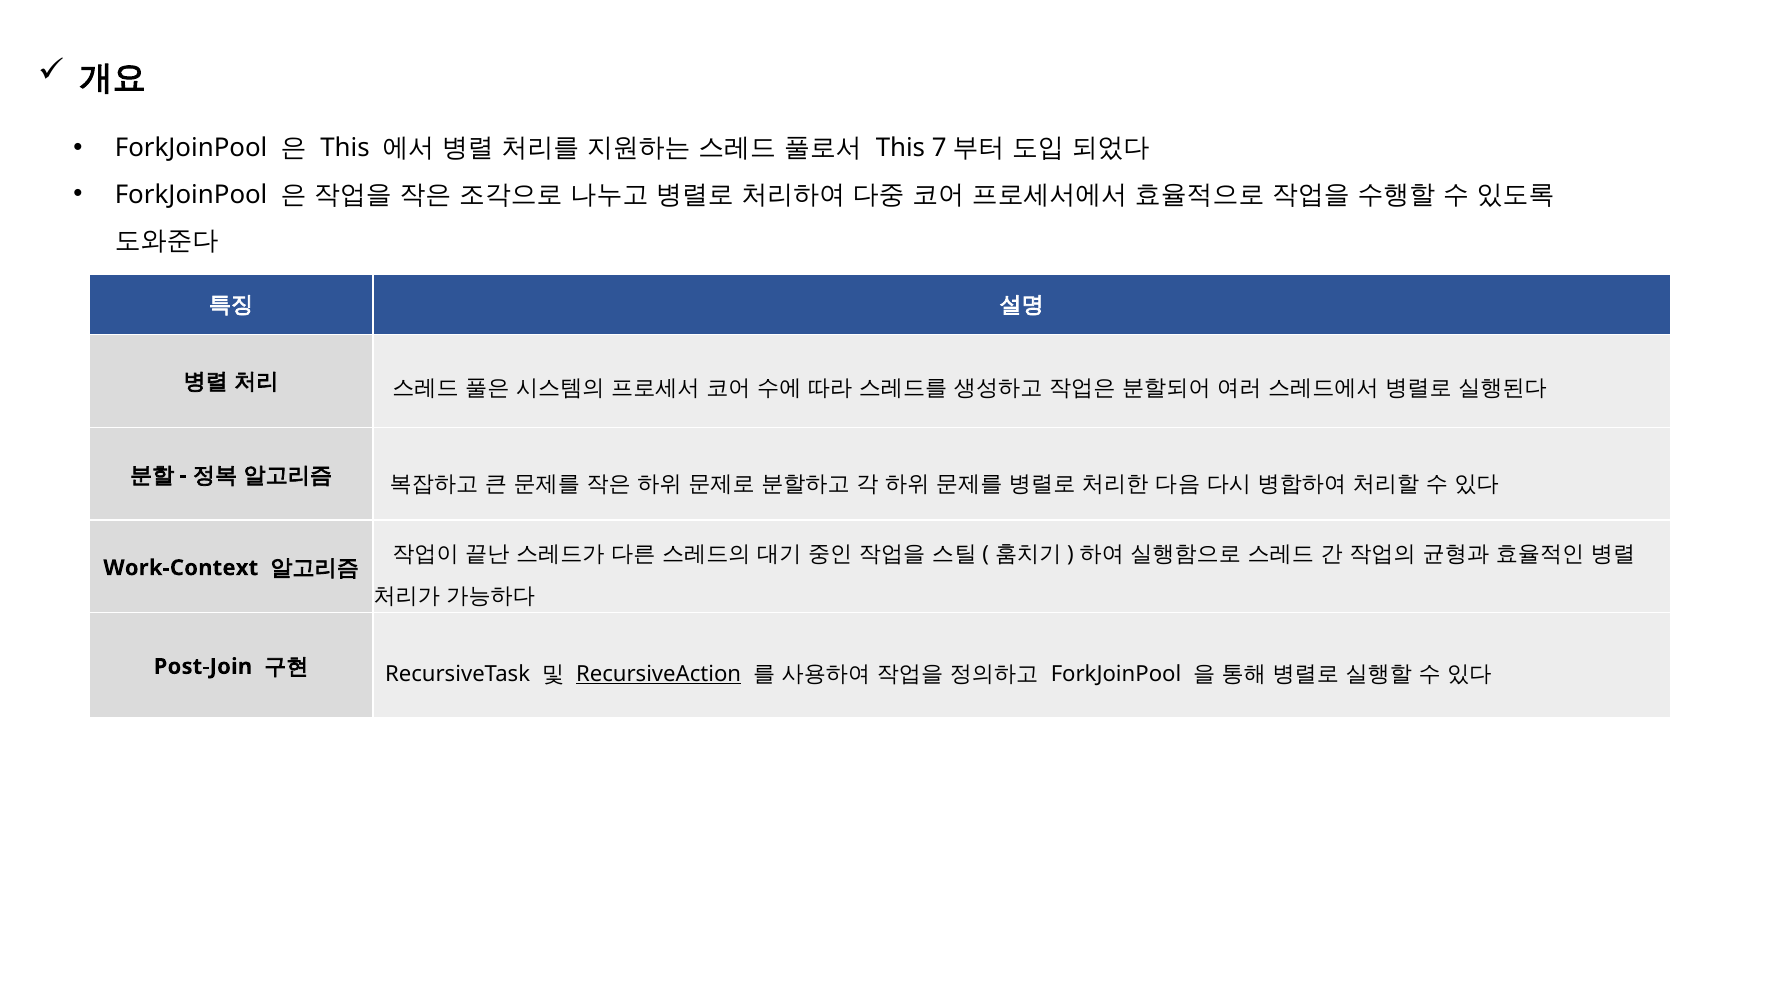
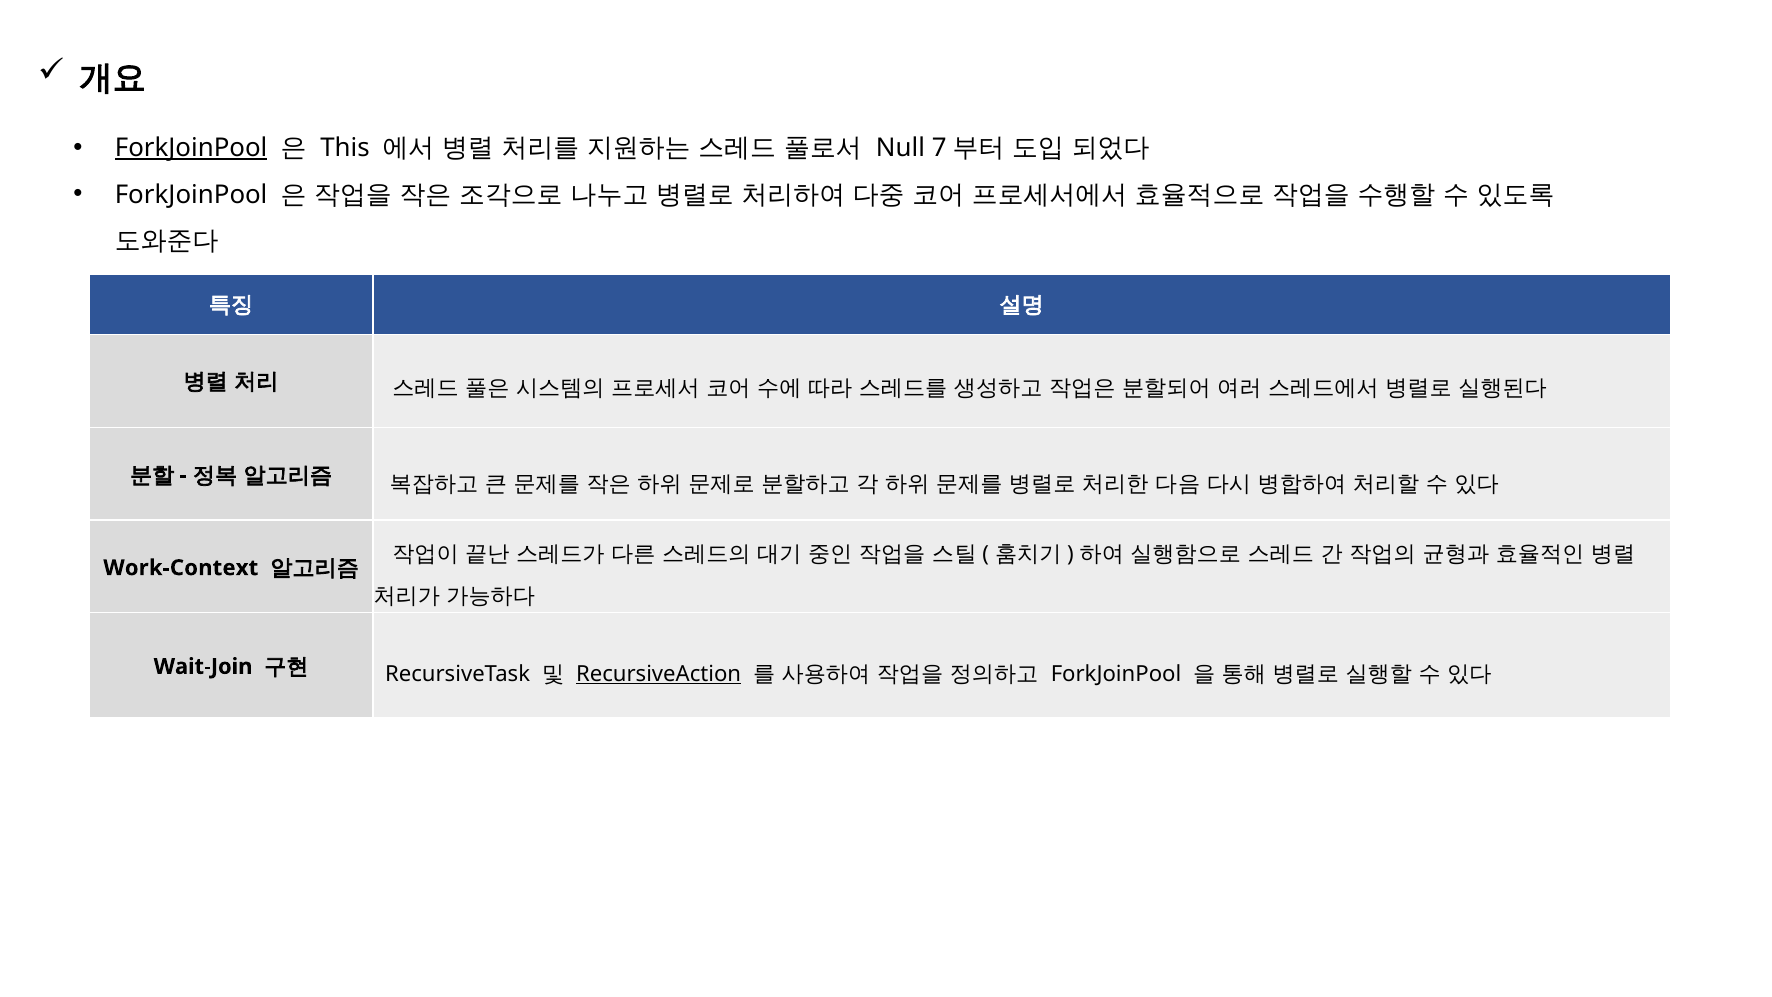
ForkJoinPool at (191, 148) underline: none -> present
This at (900, 148): This -> Null
Post-Join: Post-Join -> Wait-Join
